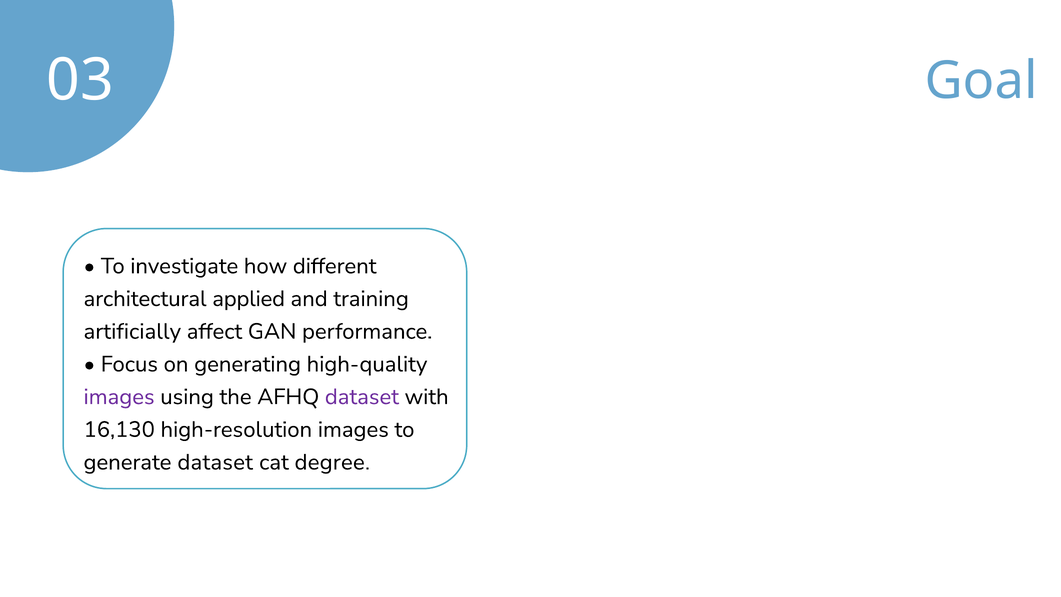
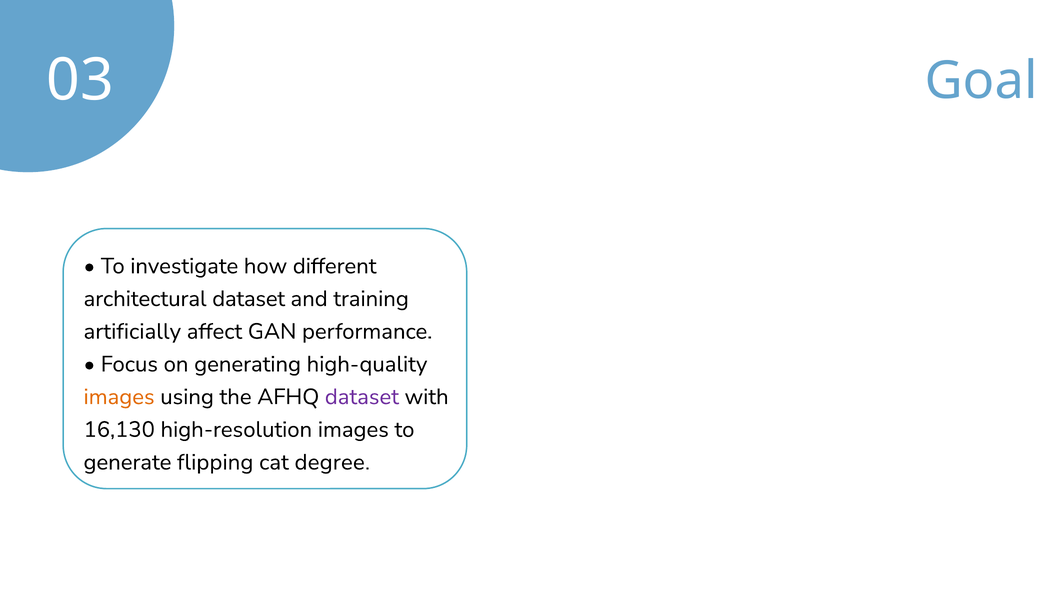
architectural applied: applied -> dataset
images at (119, 397) colour: purple -> orange
generate dataset: dataset -> flipping
